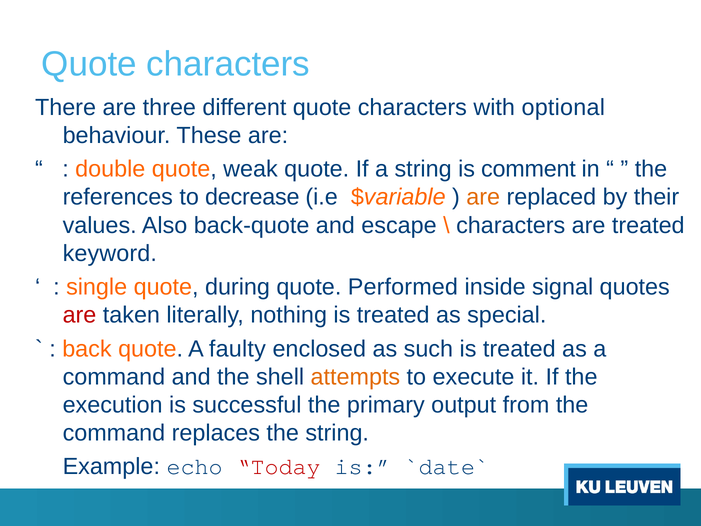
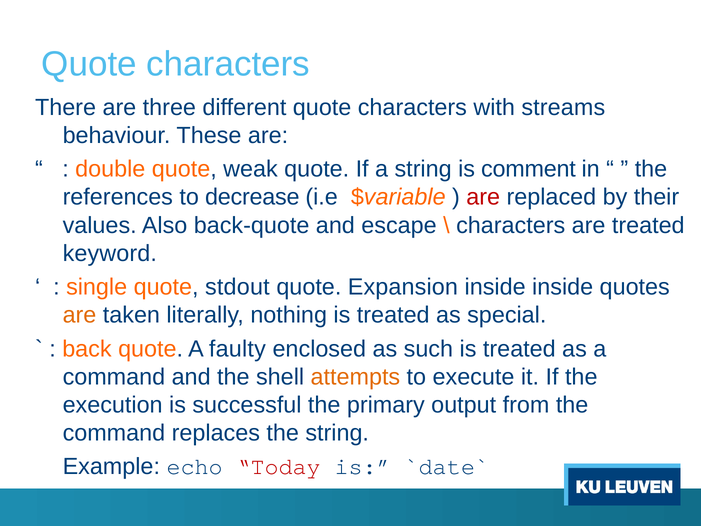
optional: optional -> streams
are at (483, 197) colour: orange -> red
during: during -> stdout
Performed: Performed -> Expansion
inside signal: signal -> inside
are at (80, 315) colour: red -> orange
